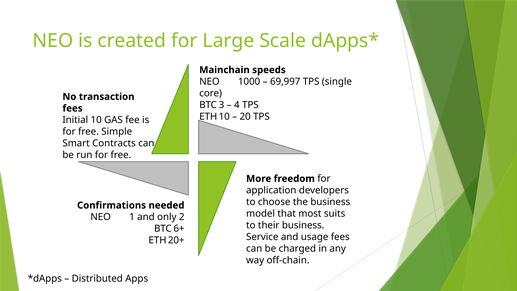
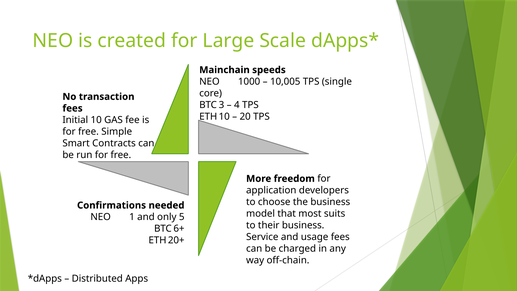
69,997: 69,997 -> 10,005
2: 2 -> 5
